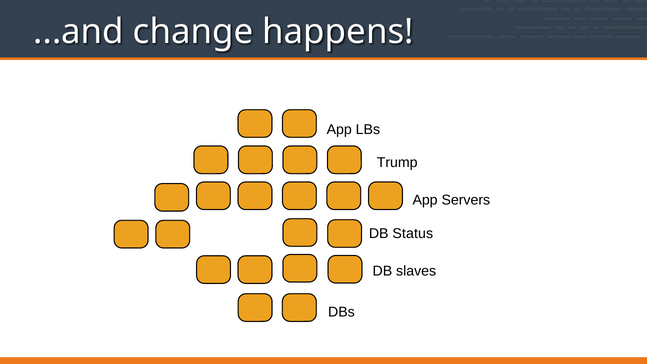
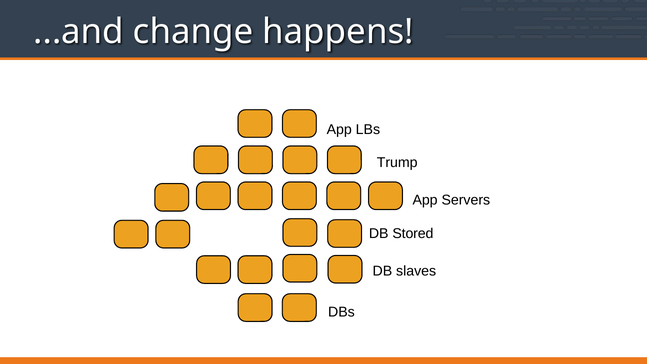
Status: Status -> Stored
